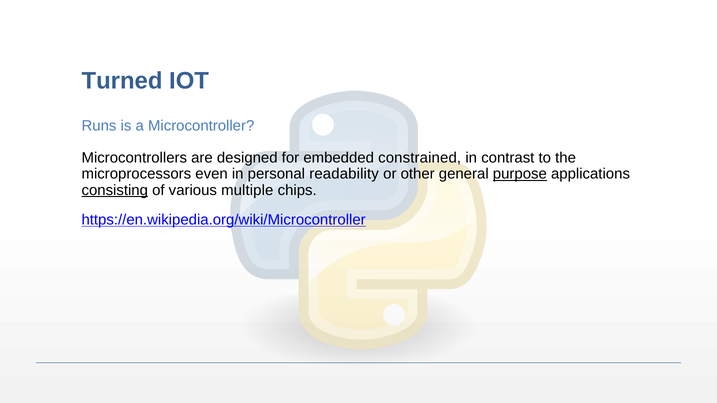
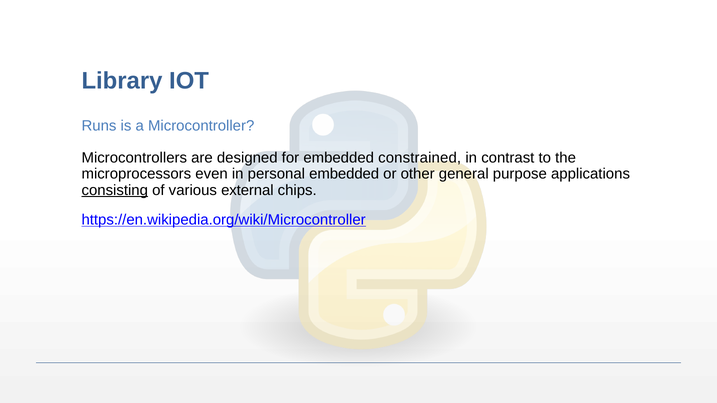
Turned: Turned -> Library
personal readability: readability -> embedded
purpose underline: present -> none
multiple: multiple -> external
